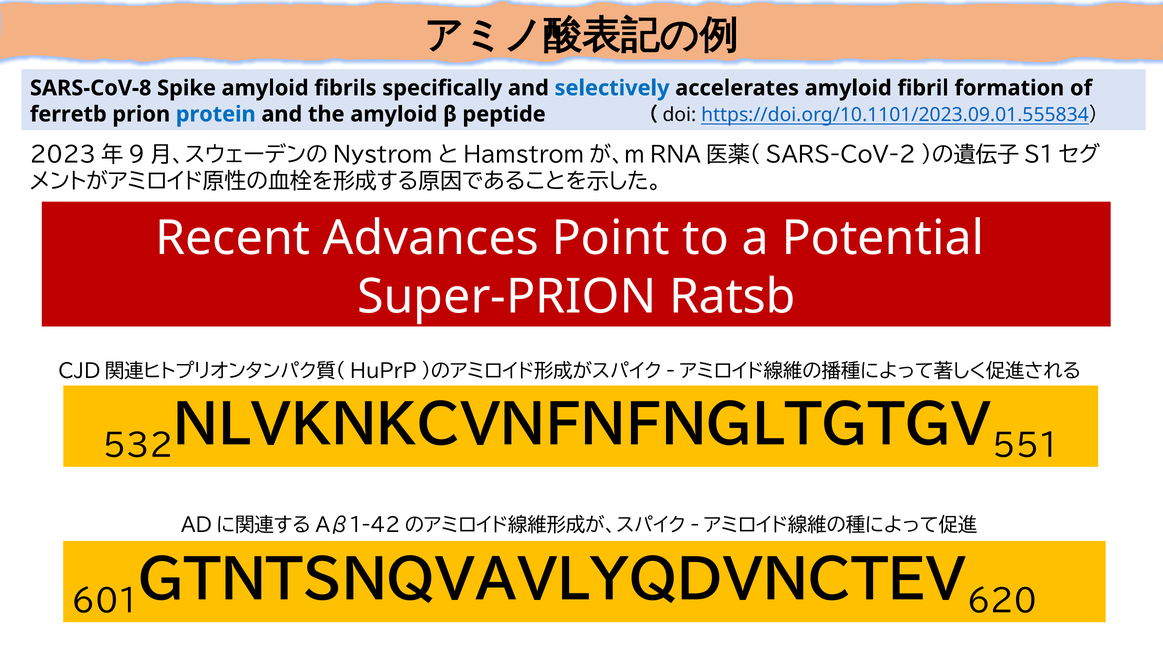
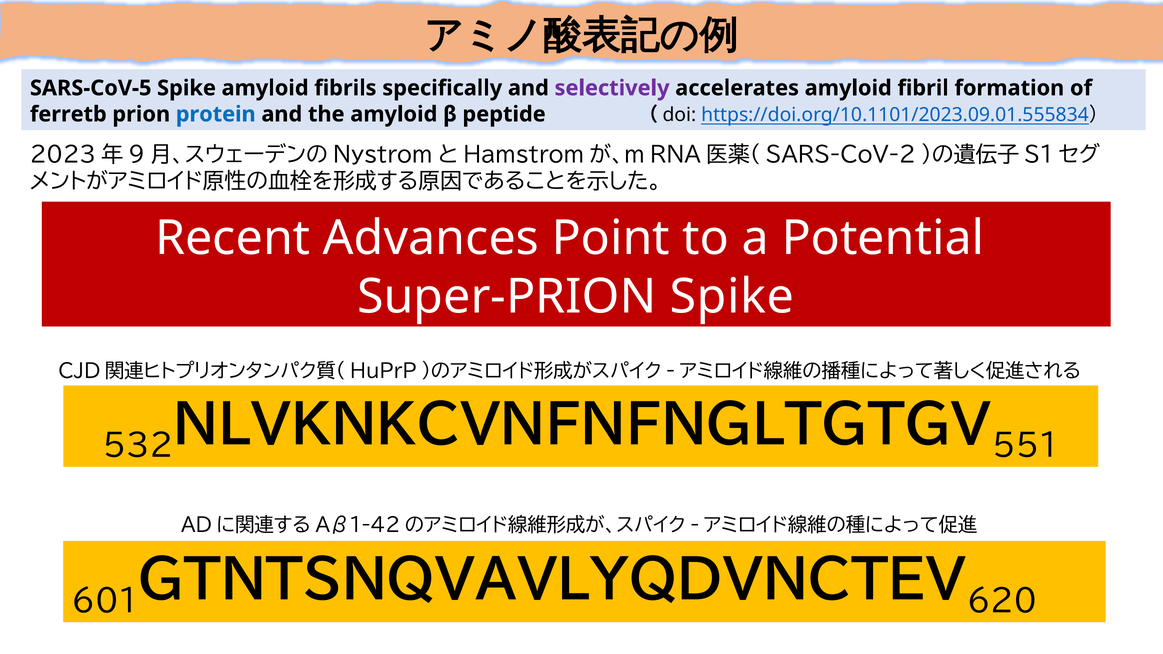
SARS-CoV-8: SARS-CoV-8 -> SARS-CoV-5
selectively colour: blue -> purple
Super-PRION Ratsb: Ratsb -> Spike
